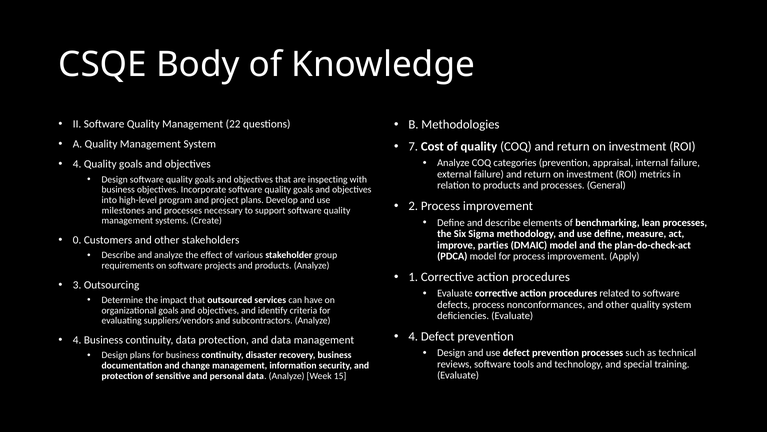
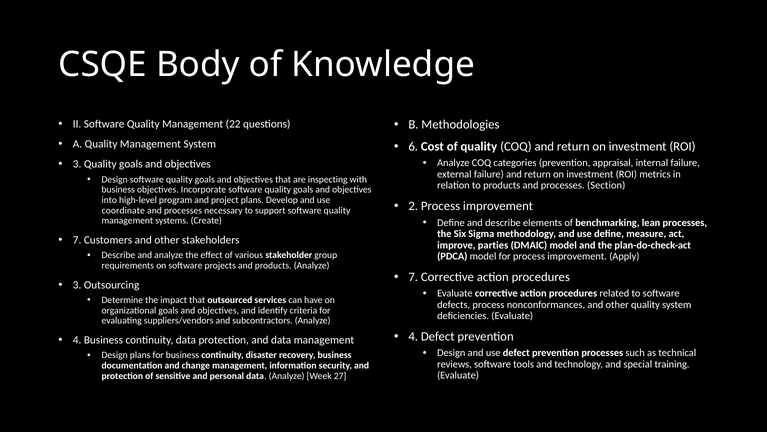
7: 7 -> 6
4 at (77, 164): 4 -> 3
General: General -> Section
milestones: milestones -> coordinate
0 at (77, 240): 0 -> 7
1 at (413, 276): 1 -> 7
15: 15 -> 27
